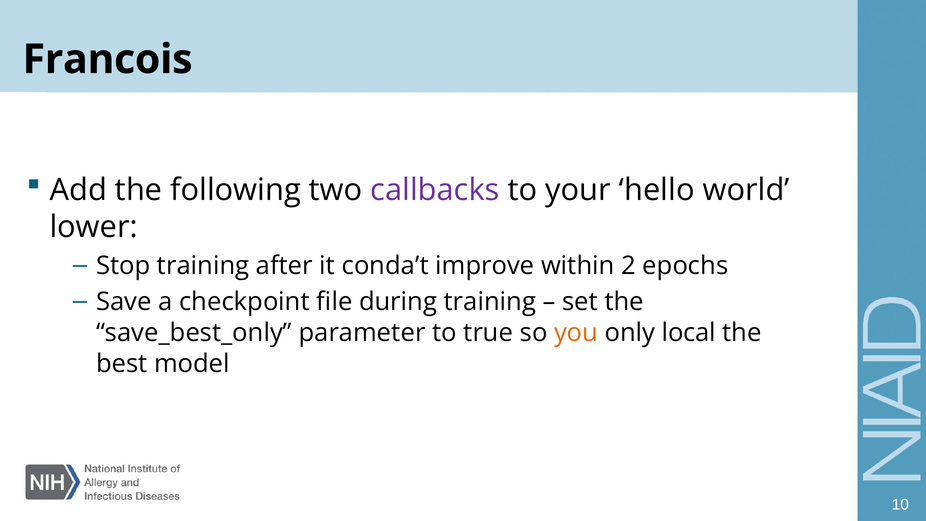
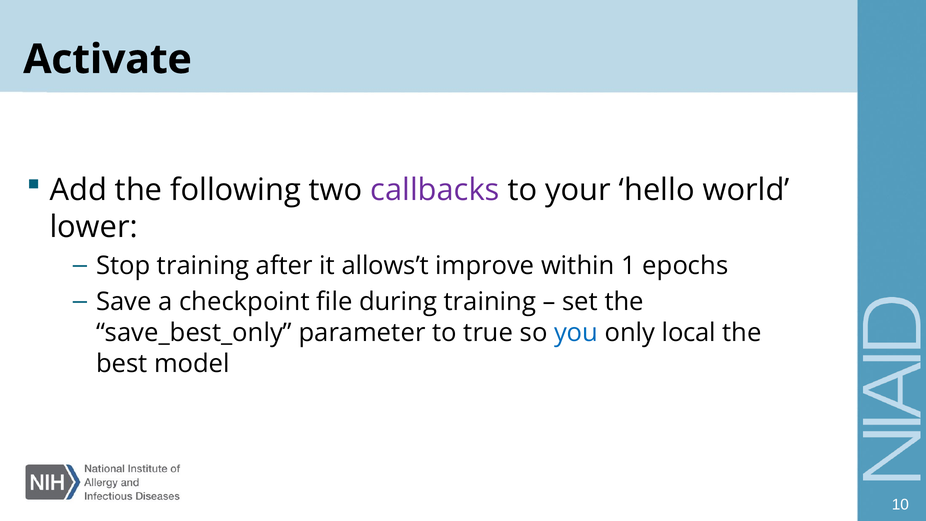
Francois: Francois -> Activate
conda’t: conda’t -> allows’t
2: 2 -> 1
you colour: orange -> blue
